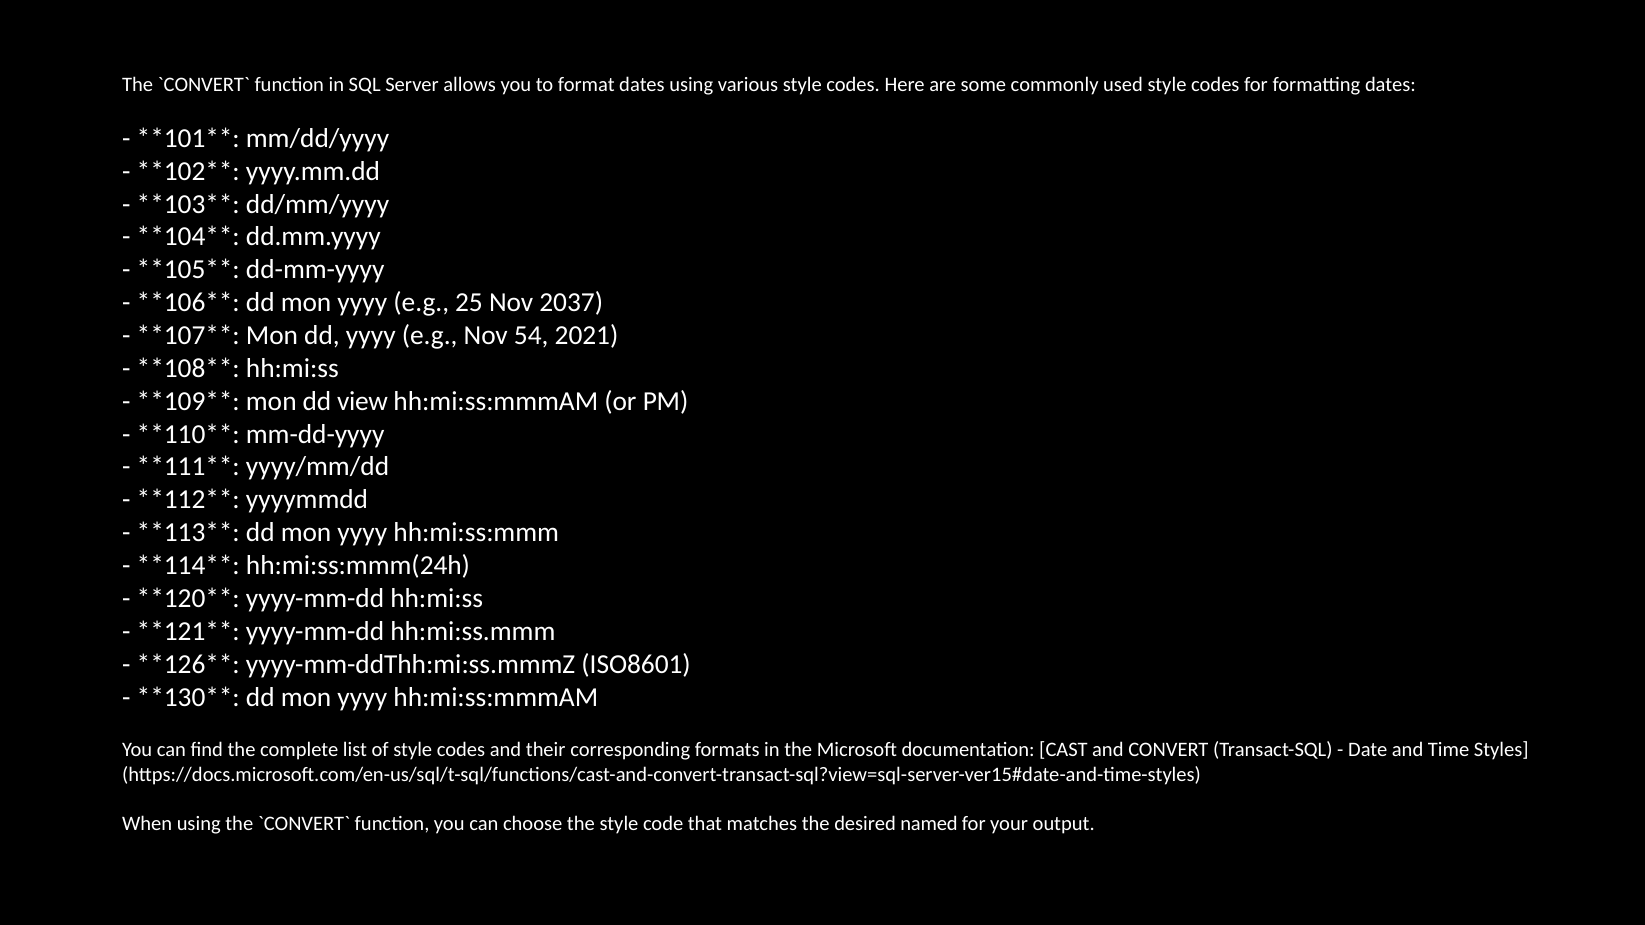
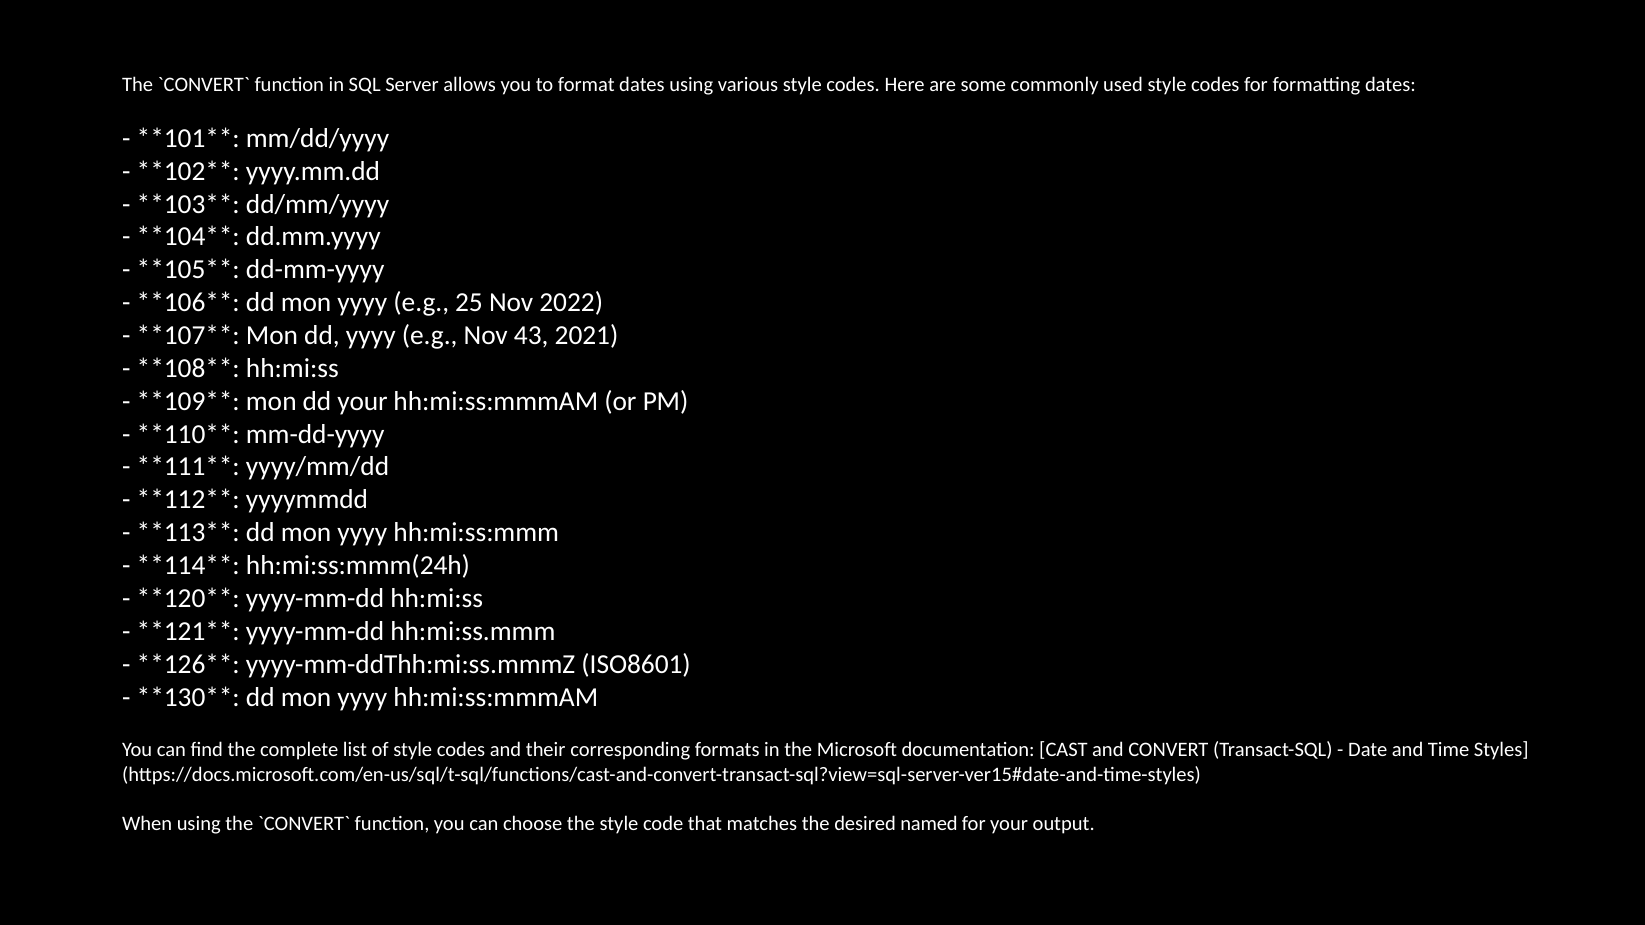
2037: 2037 -> 2022
54: 54 -> 43
dd view: view -> your
